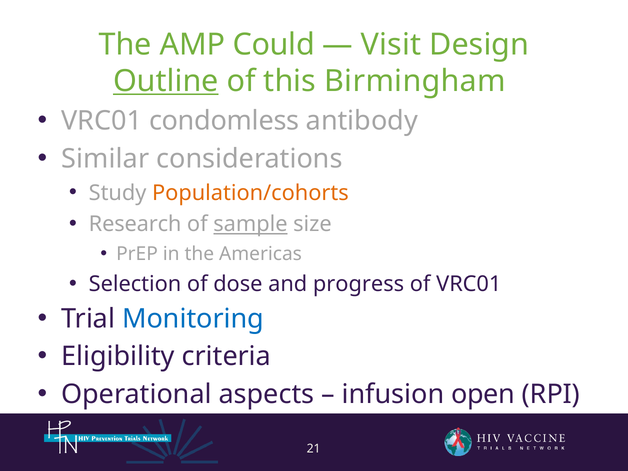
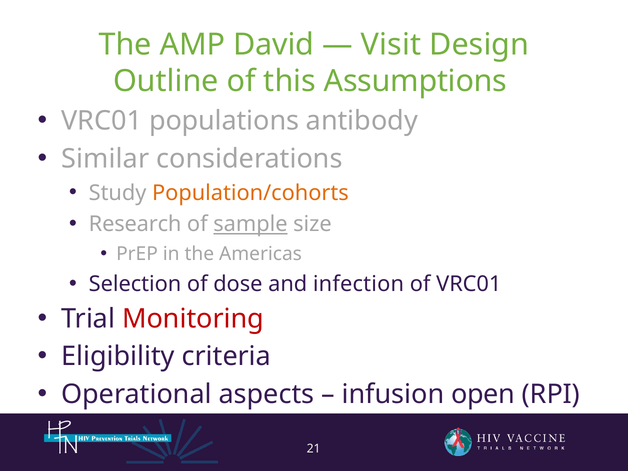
Could: Could -> David
Outline underline: present -> none
Birmingham: Birmingham -> Assumptions
condomless: condomless -> populations
progress: progress -> infection
Monitoring colour: blue -> red
